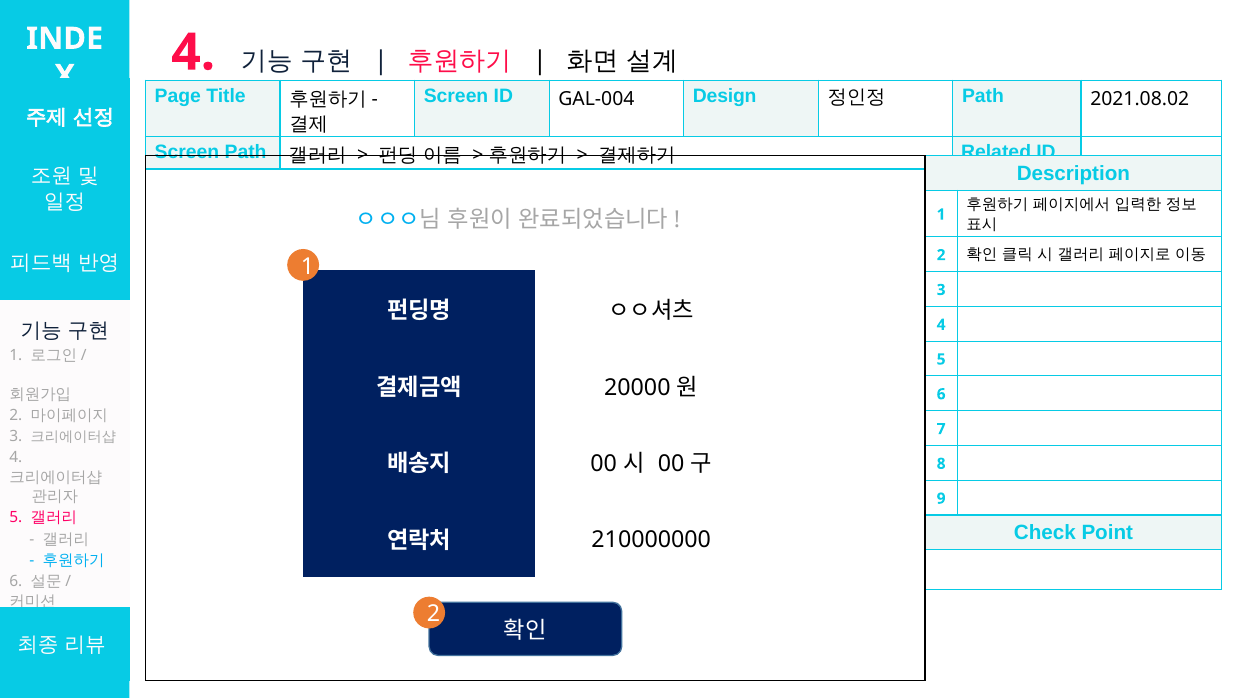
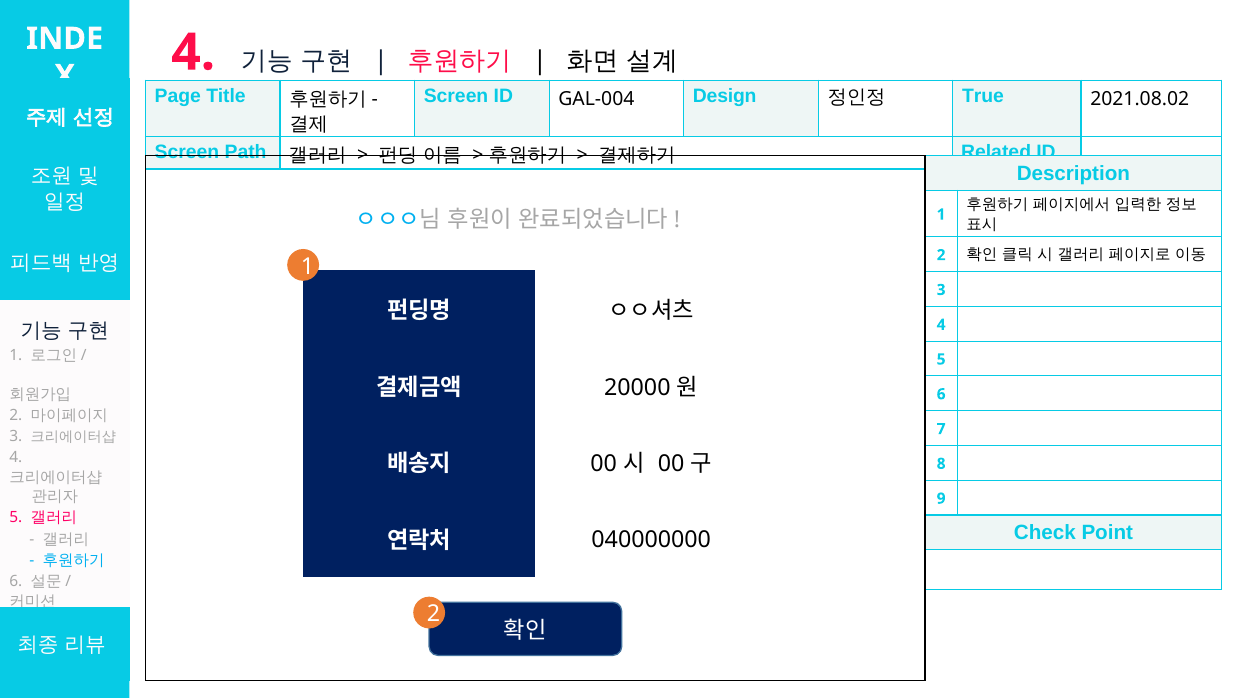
Path at (983, 96): Path -> True
210000000: 210000000 -> 040000000
